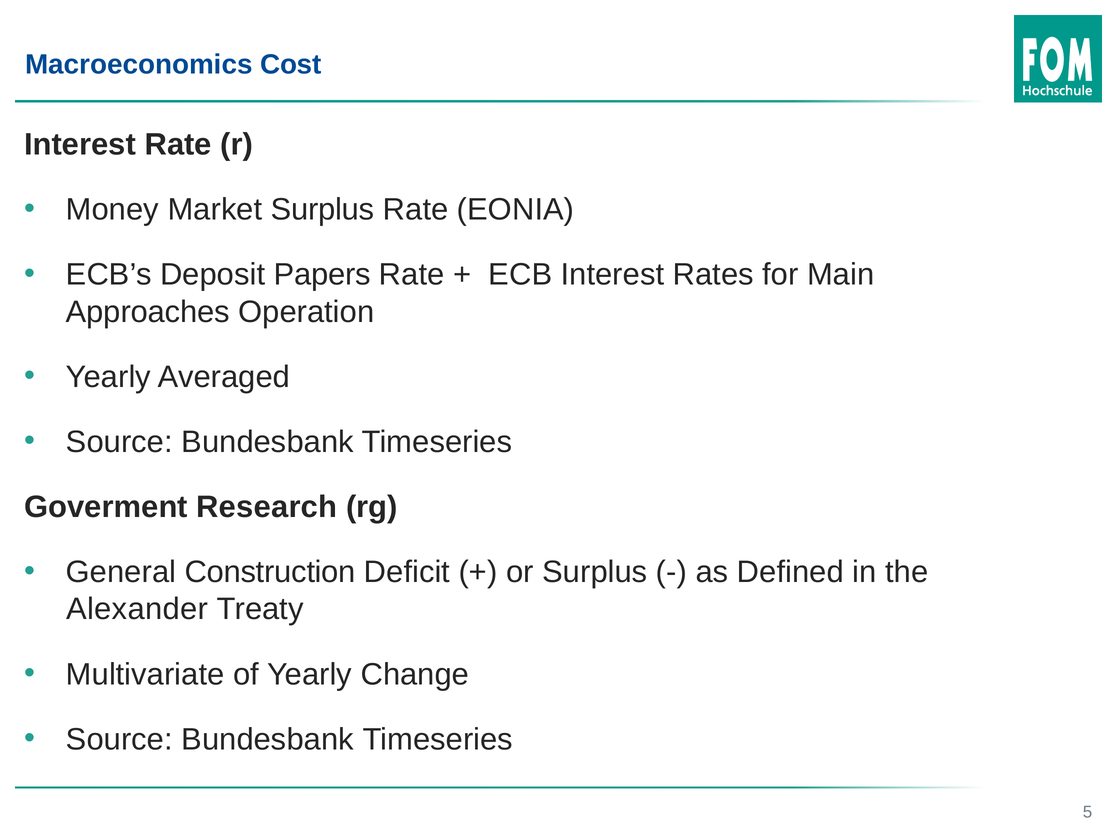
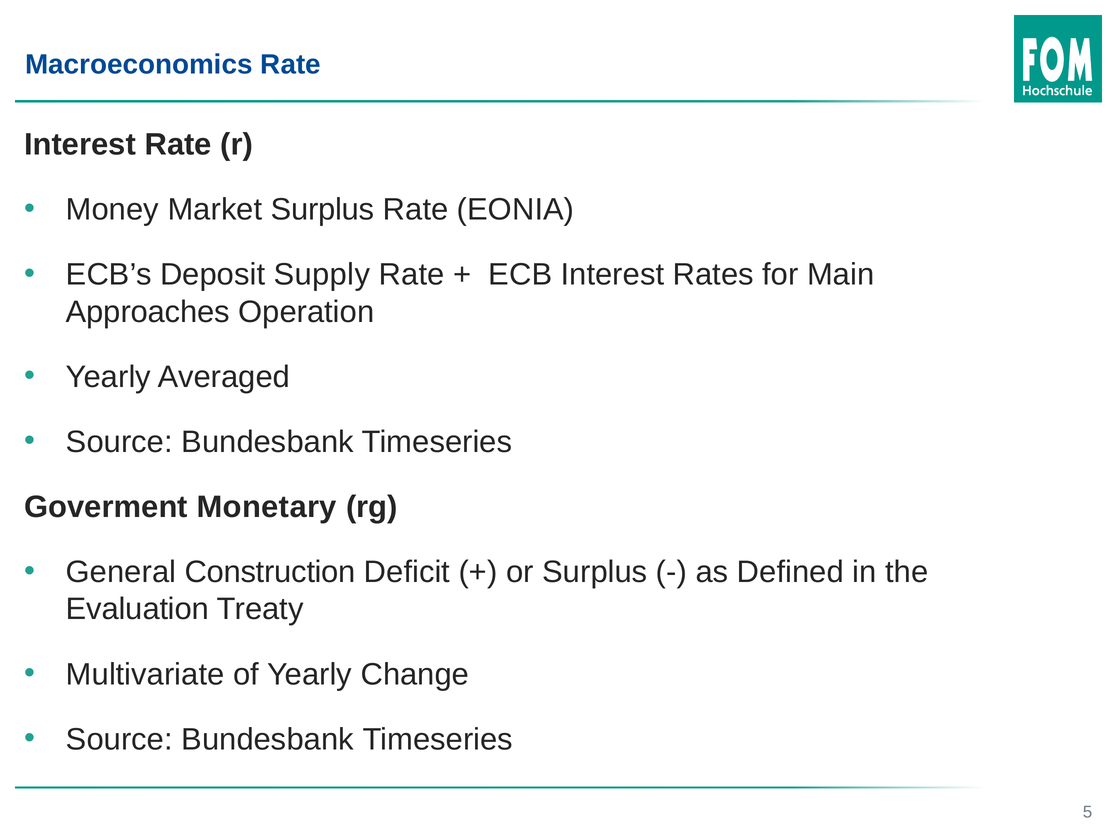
Macroeconomics Cost: Cost -> Rate
Papers: Papers -> Supply
Research: Research -> Monetary
Alexander: Alexander -> Evaluation
